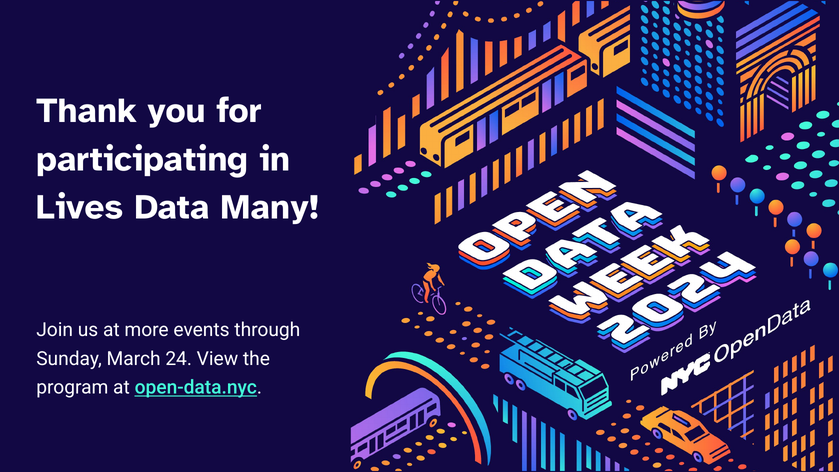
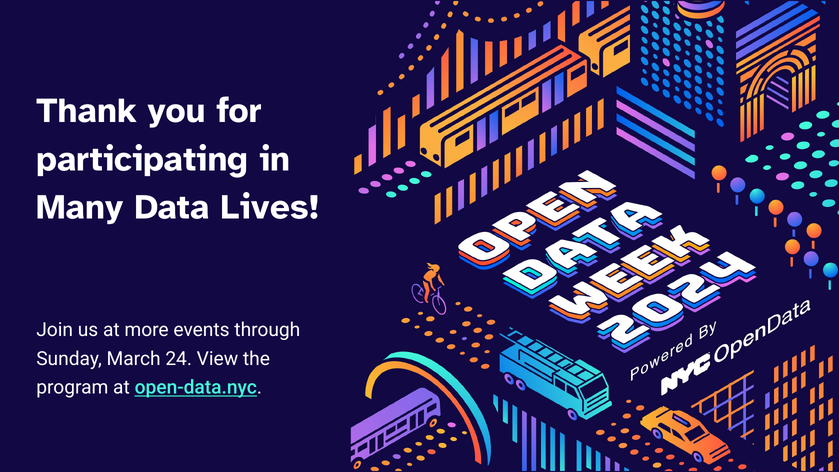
Lives: Lives -> Many
Many: Many -> Lives
